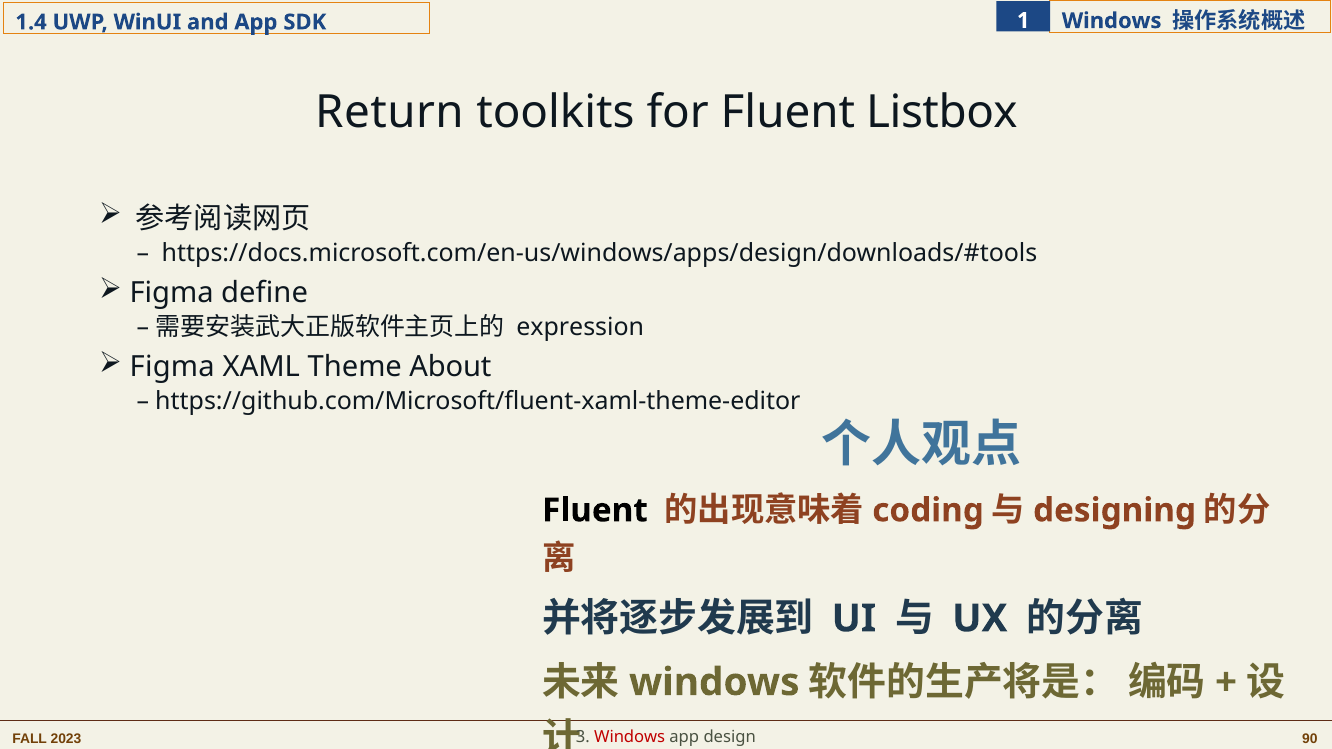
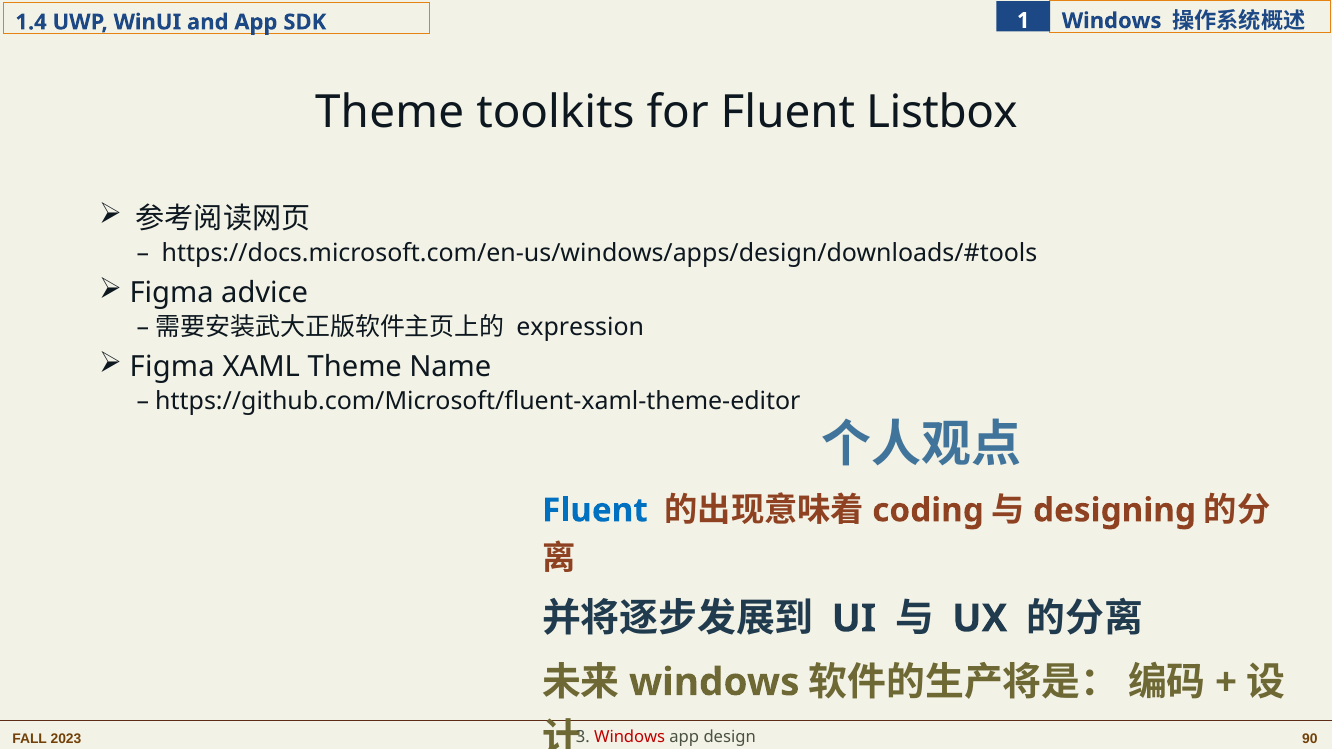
Return at (389, 112): Return -> Theme
define: define -> advice
About: About -> Name
Fluent at (595, 511) colour: black -> blue
